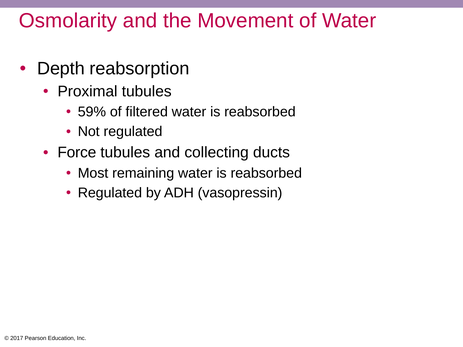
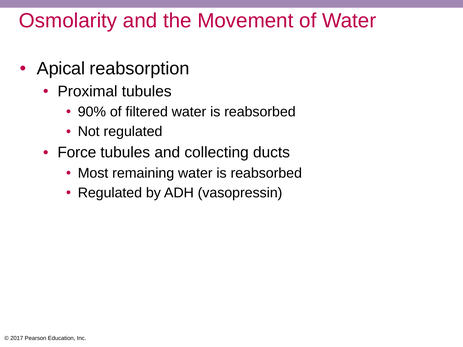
Depth: Depth -> Apical
59%: 59% -> 90%
